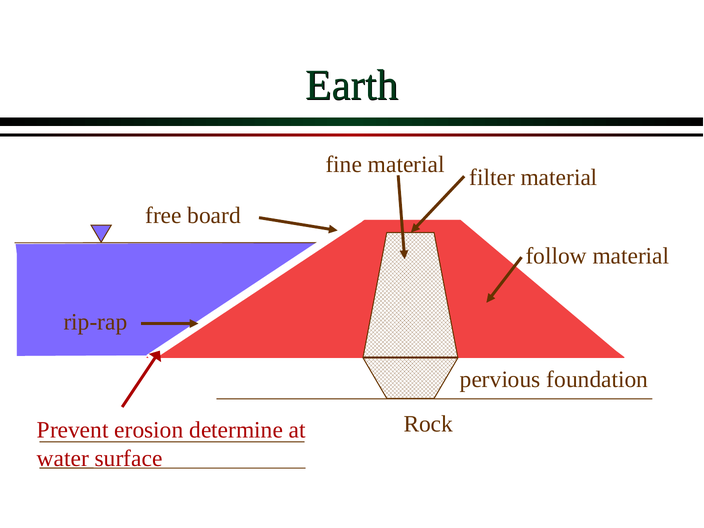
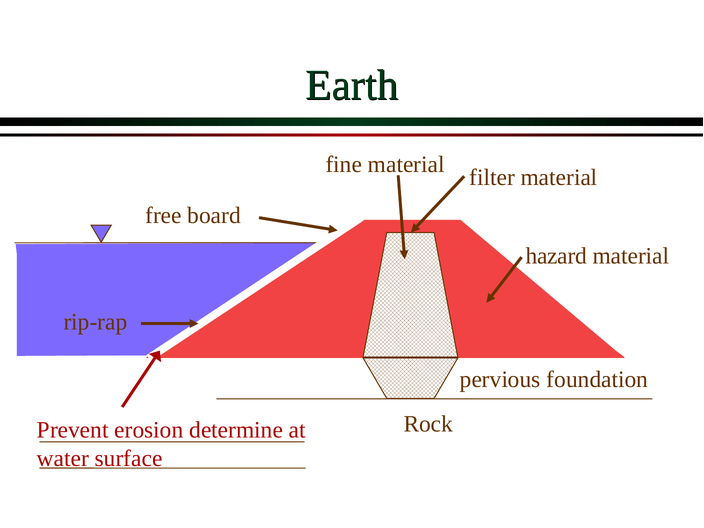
follow: follow -> hazard
